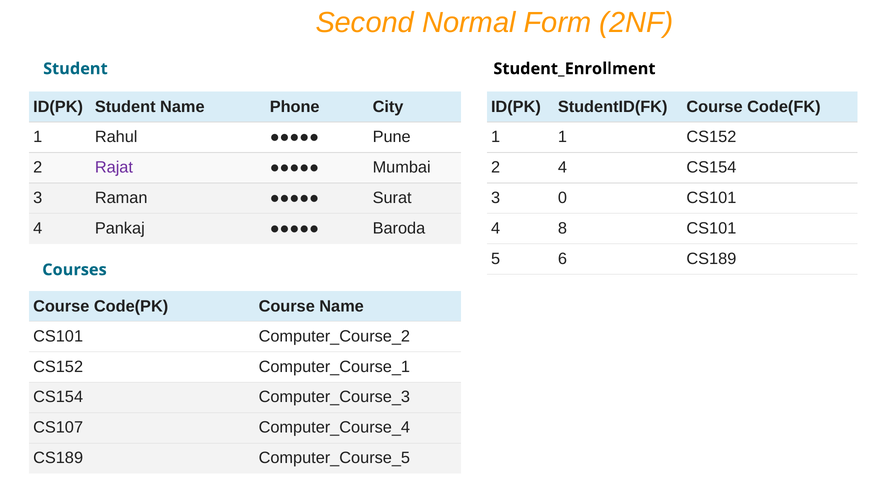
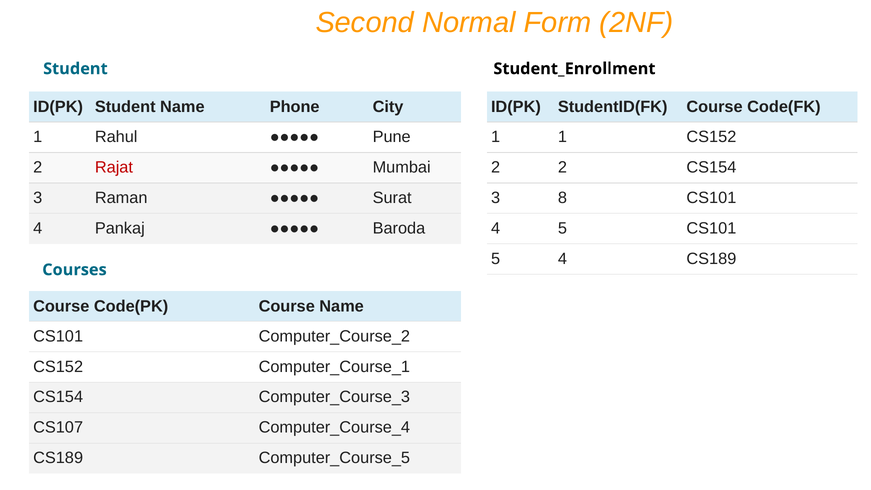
Rajat colour: purple -> red
2 4: 4 -> 2
0: 0 -> 8
4 8: 8 -> 5
5 6: 6 -> 4
